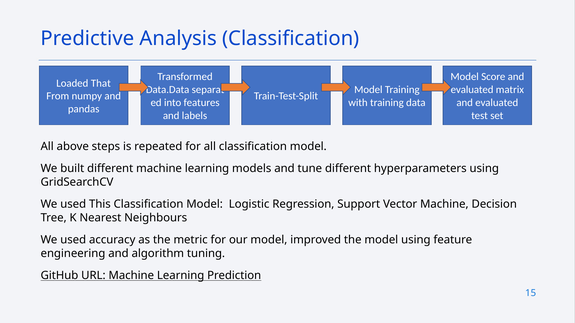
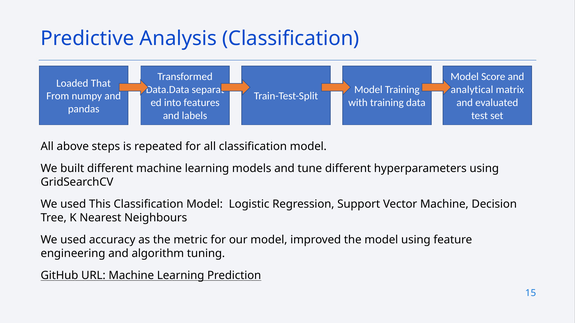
evaluated at (472, 90): evaluated -> analytical
